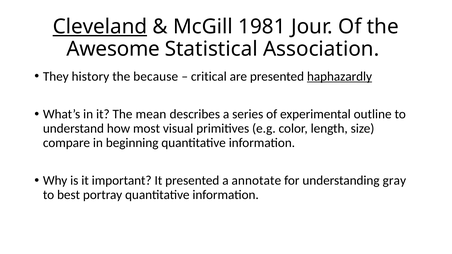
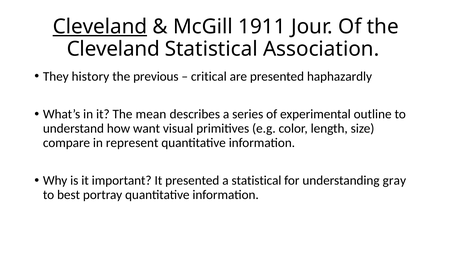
1981: 1981 -> 1911
Awesome at (113, 49): Awesome -> Cleveland
because: because -> previous
haphazardly underline: present -> none
most: most -> want
beginning: beginning -> represent
a annotate: annotate -> statistical
